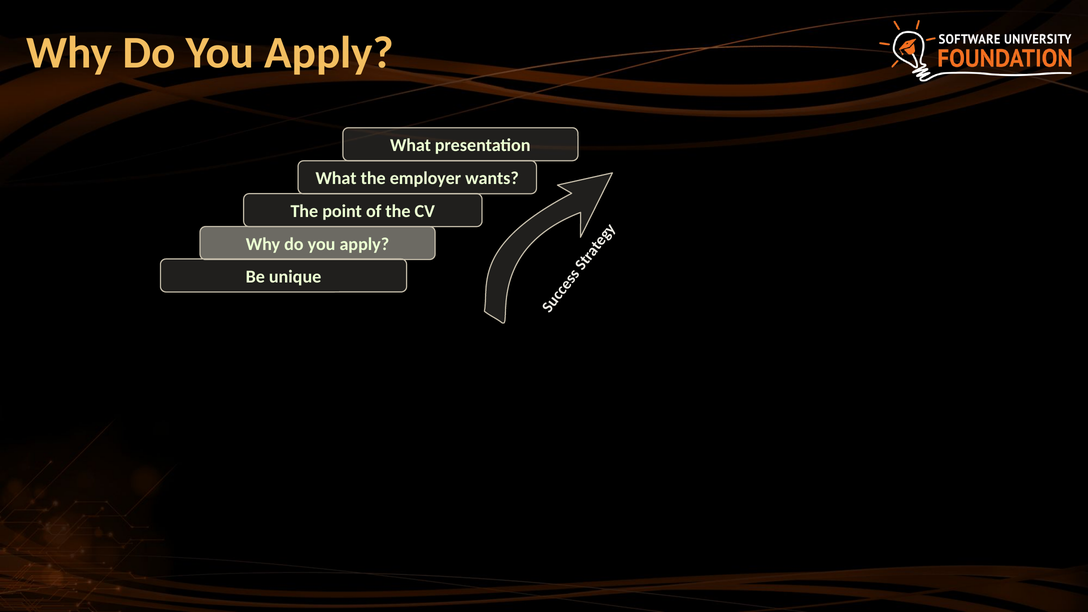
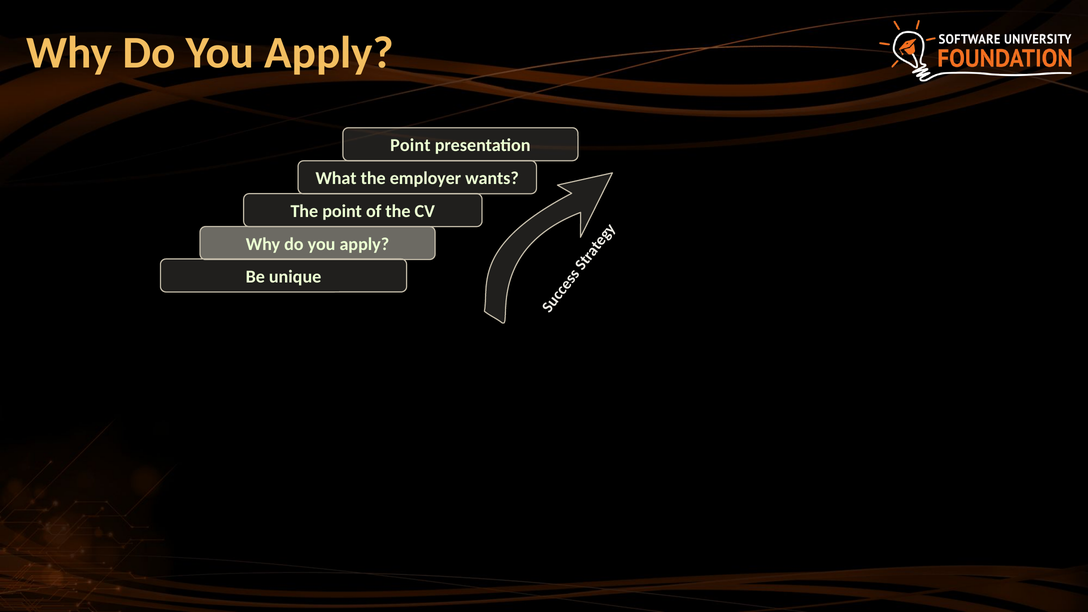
What at (411, 146): What -> Point
